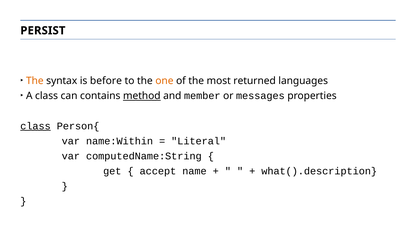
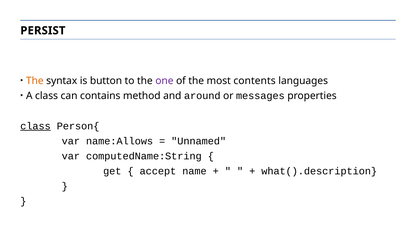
before: before -> button
one colour: orange -> purple
returned: returned -> contents
method underline: present -> none
member: member -> around
name:Within: name:Within -> name:Allows
Literal: Literal -> Unnamed
